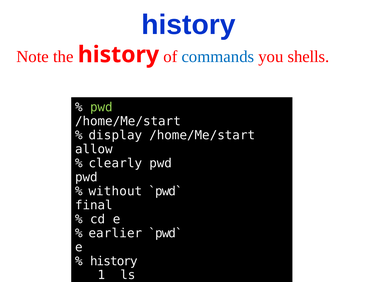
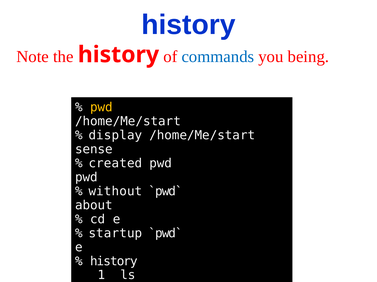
shells: shells -> being
pwd at (101, 108) colour: light green -> yellow
allow: allow -> sense
clearly: clearly -> created
final: final -> about
earlier: earlier -> startup
